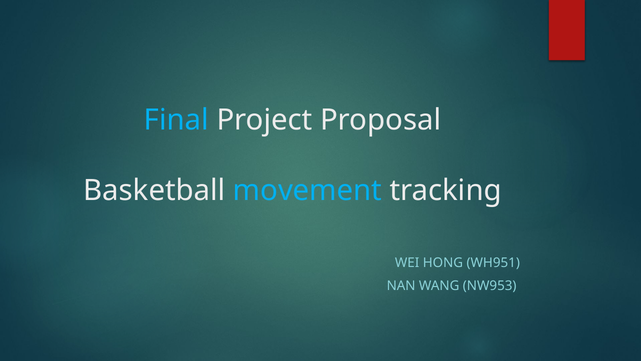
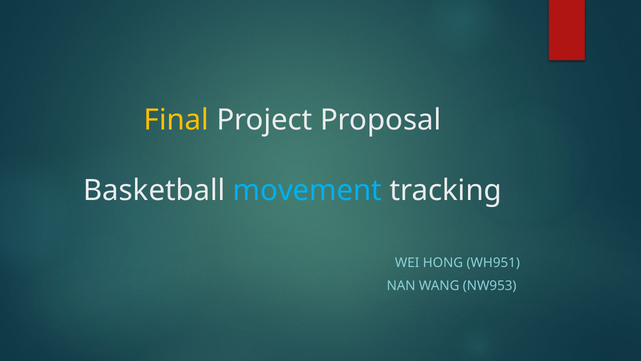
Final colour: light blue -> yellow
